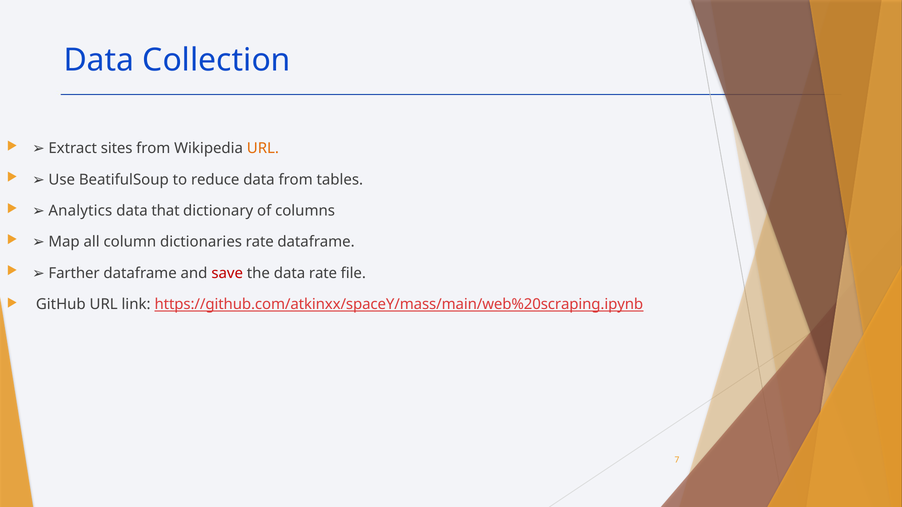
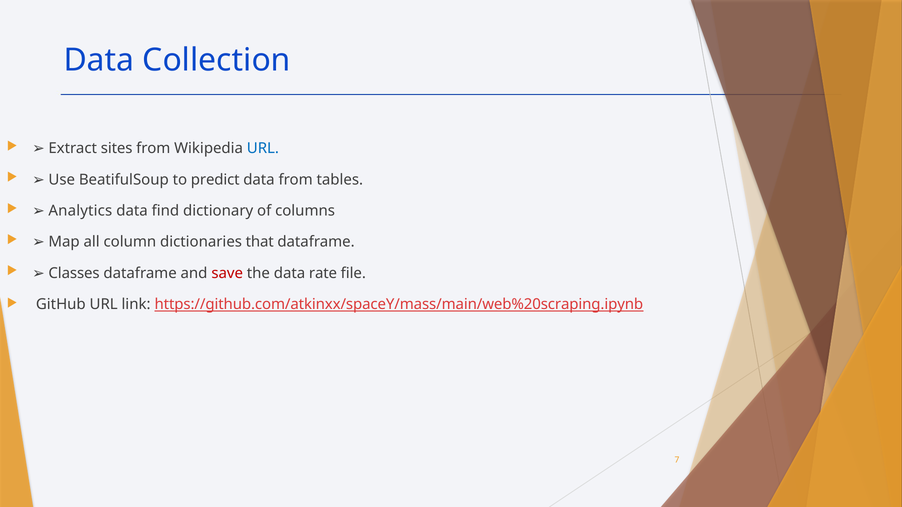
URL at (263, 149) colour: orange -> blue
reduce: reduce -> predict
that: that -> find
dictionaries rate: rate -> that
Farther: Farther -> Classes
